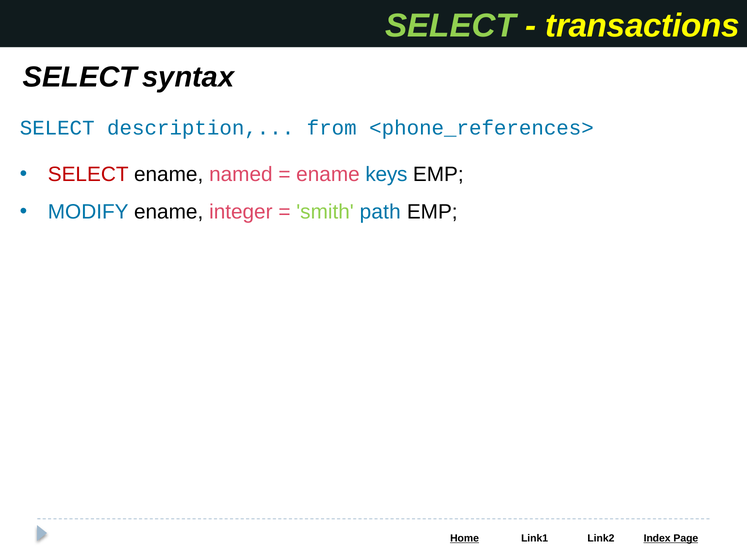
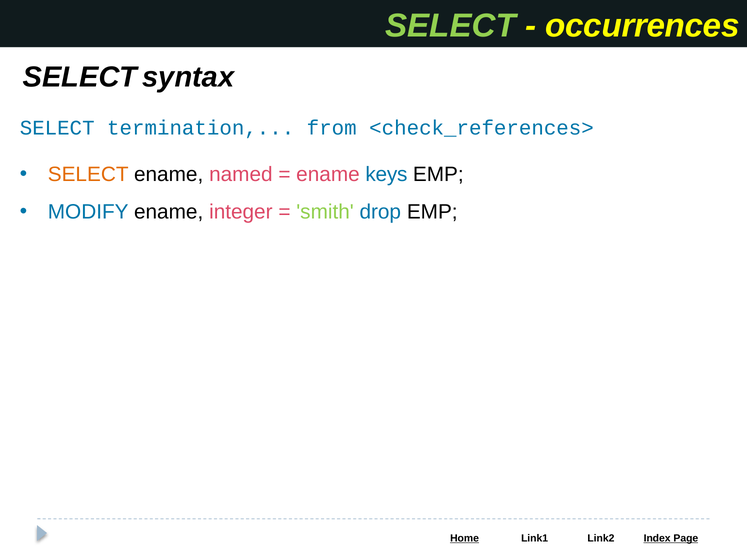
transactions: transactions -> occurrences
description: description -> termination
<phone_references>: <phone_references> -> <check_references>
SELECT at (88, 175) colour: red -> orange
path: path -> drop
